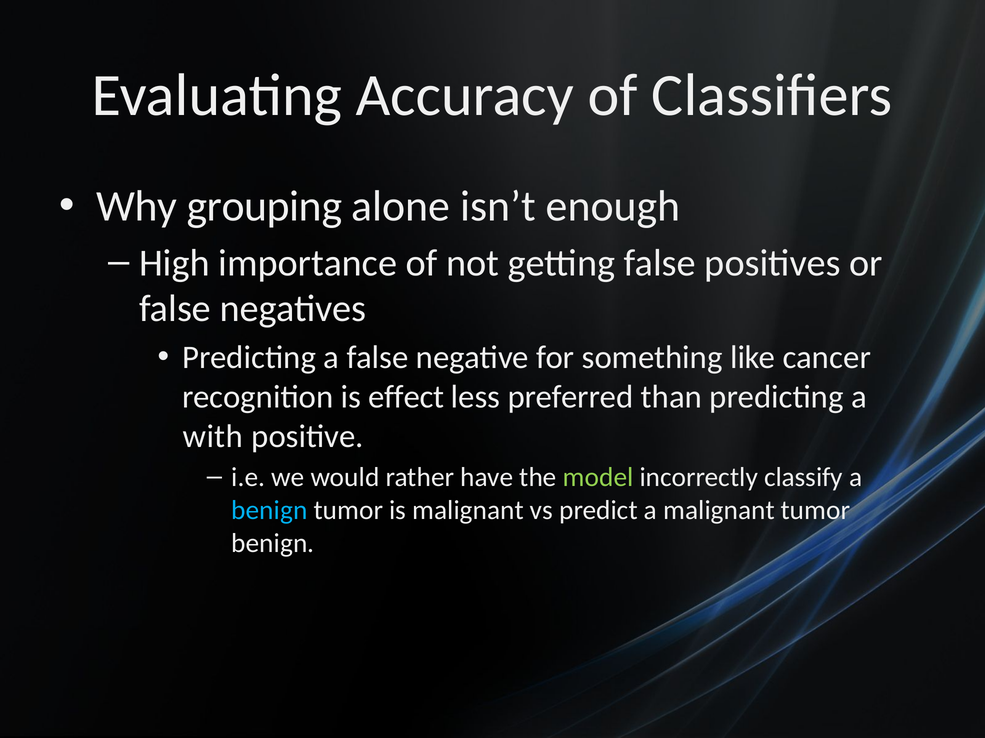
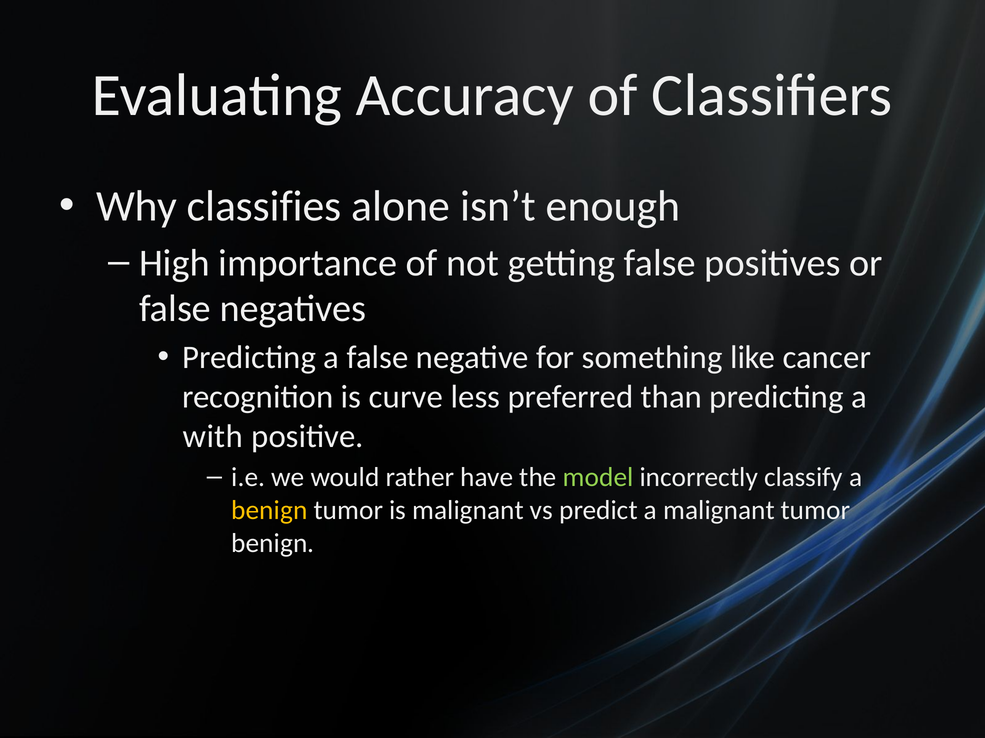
grouping: grouping -> classifies
effect: effect -> curve
benign at (269, 511) colour: light blue -> yellow
